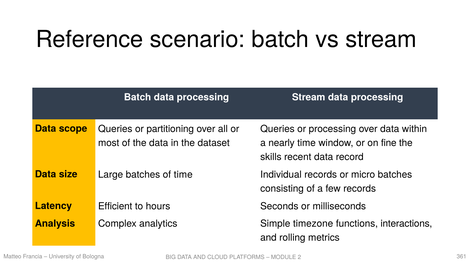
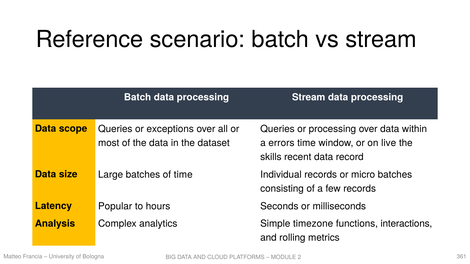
partitioning: partitioning -> exceptions
nearly: nearly -> errors
fine: fine -> live
Efficient: Efficient -> Popular
